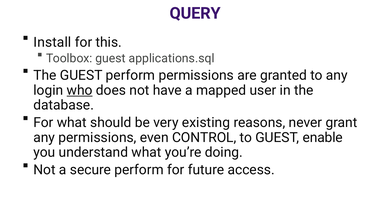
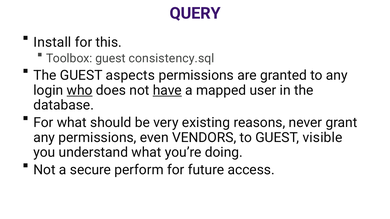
applications.sql: applications.sql -> consistency.sql
GUEST perform: perform -> aspects
have underline: none -> present
CONTROL: CONTROL -> VENDORS
enable: enable -> visible
